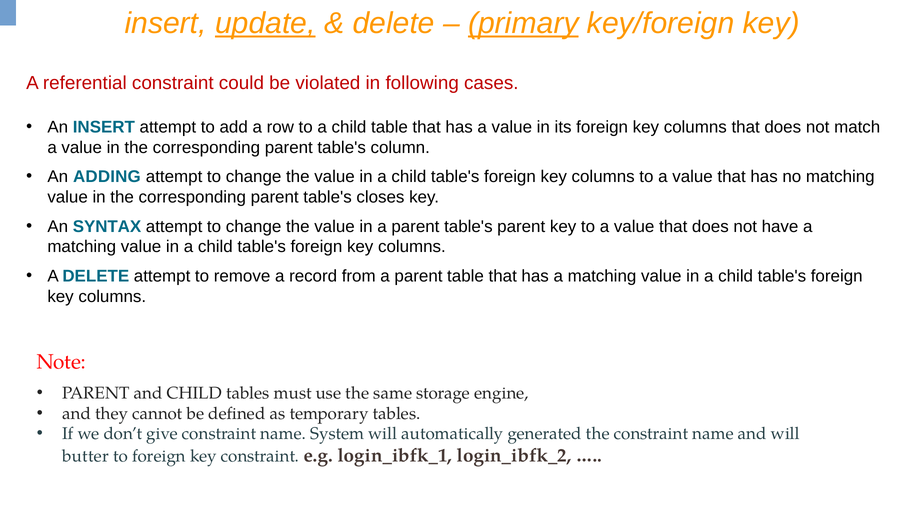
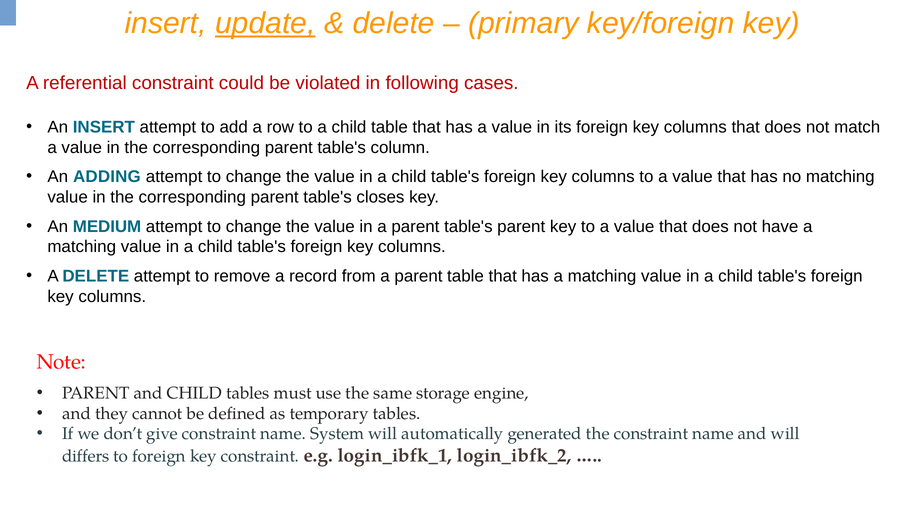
primary underline: present -> none
SYNTAX: SYNTAX -> MEDIUM
butter: butter -> differs
